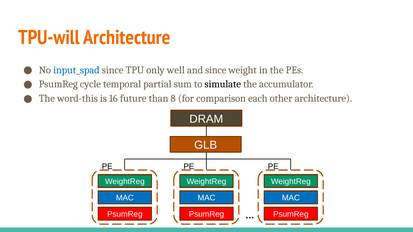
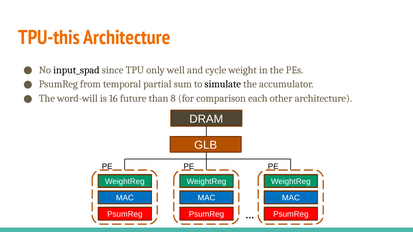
TPU-will: TPU-will -> TPU-this
input_spad colour: blue -> black
and since: since -> cycle
cycle: cycle -> from
word-this: word-this -> word-will
